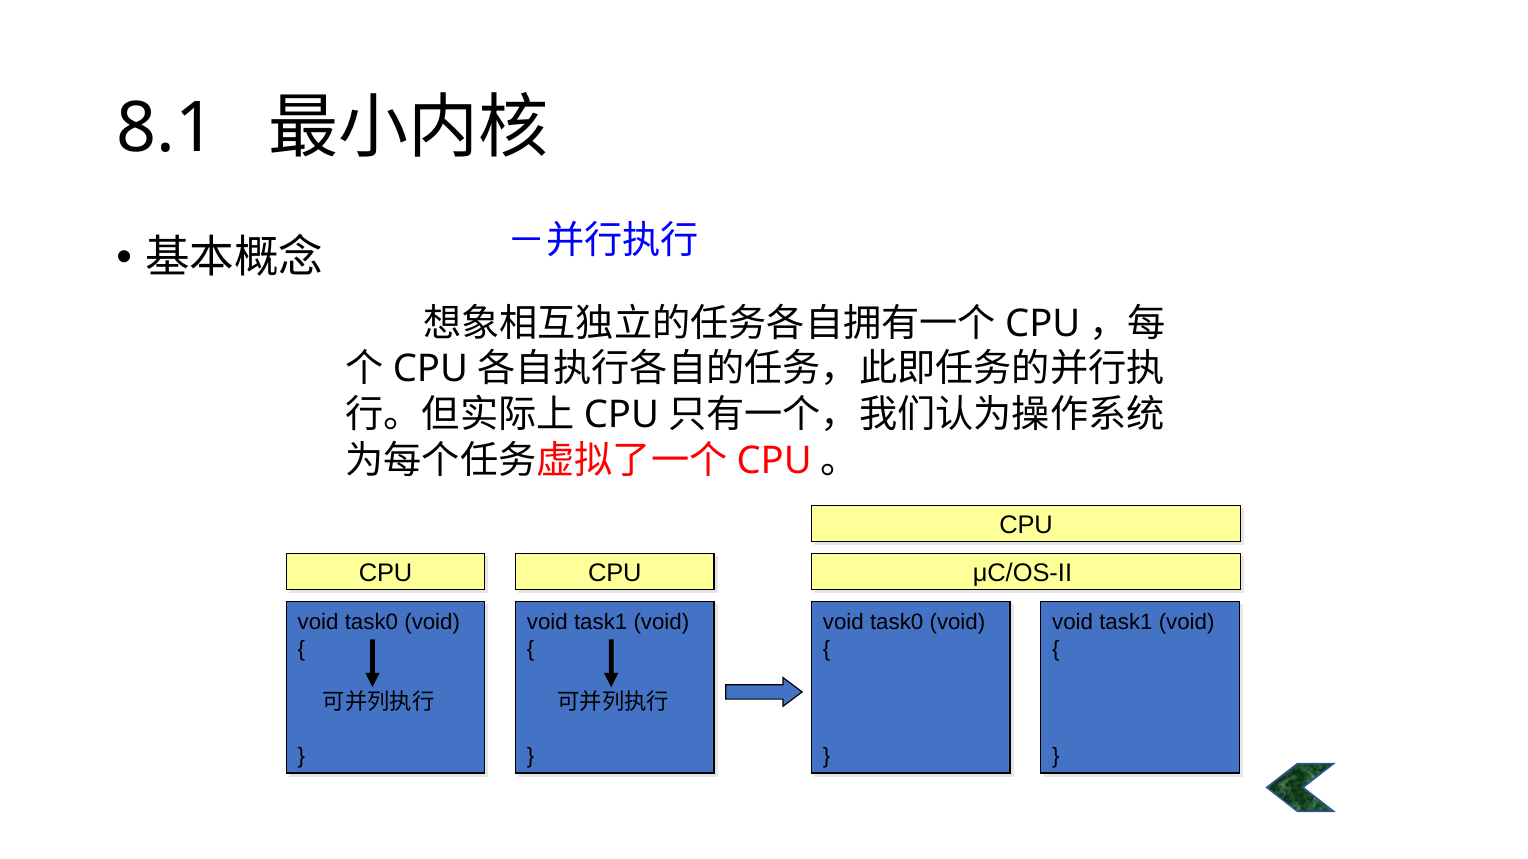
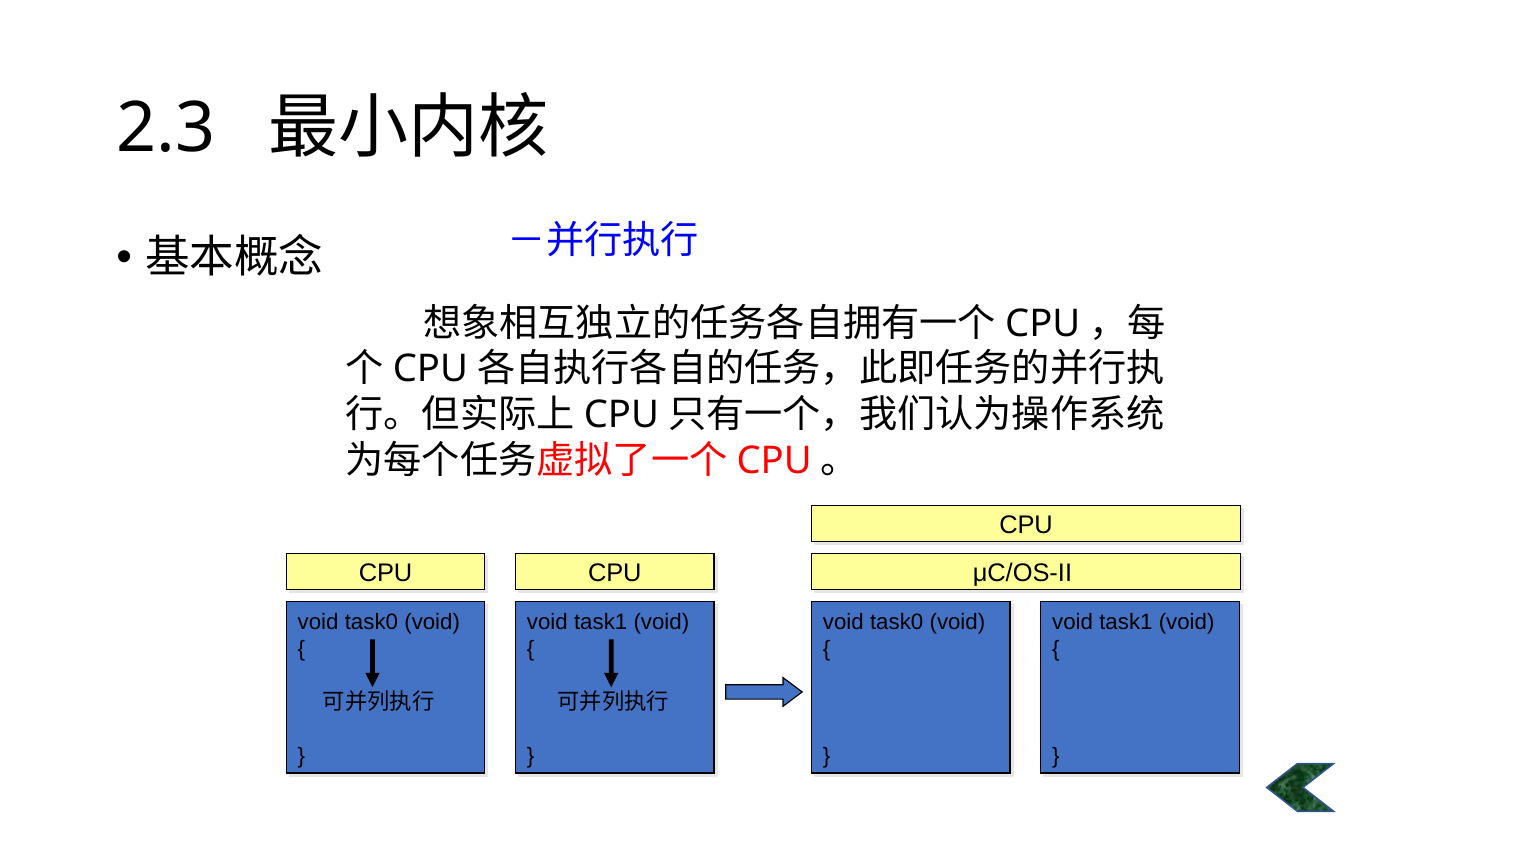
8.1: 8.1 -> 2.3
